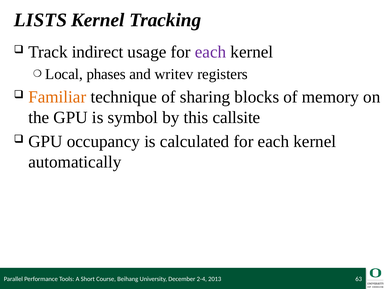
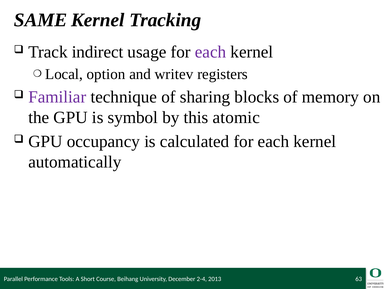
LISTS: LISTS -> SAME
phases: phases -> option
Familiar colour: orange -> purple
callsite: callsite -> atomic
